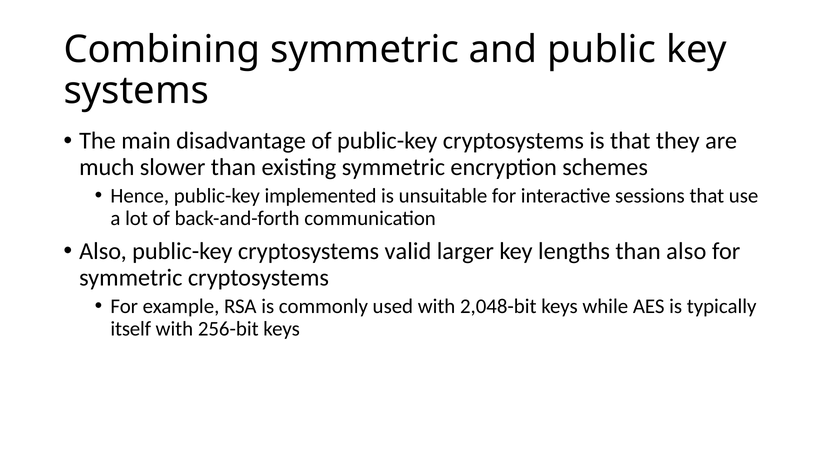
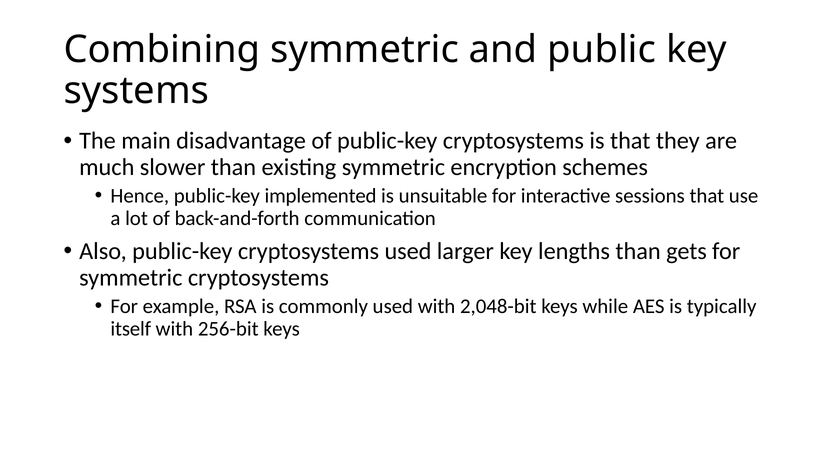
cryptosystems valid: valid -> used
than also: also -> gets
